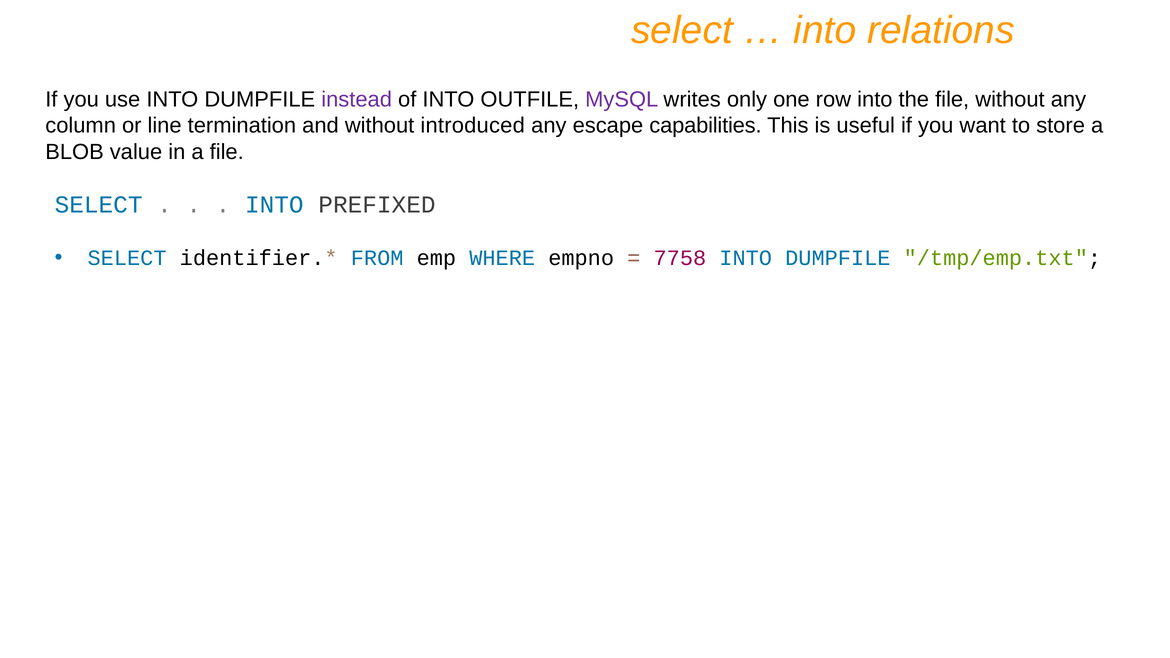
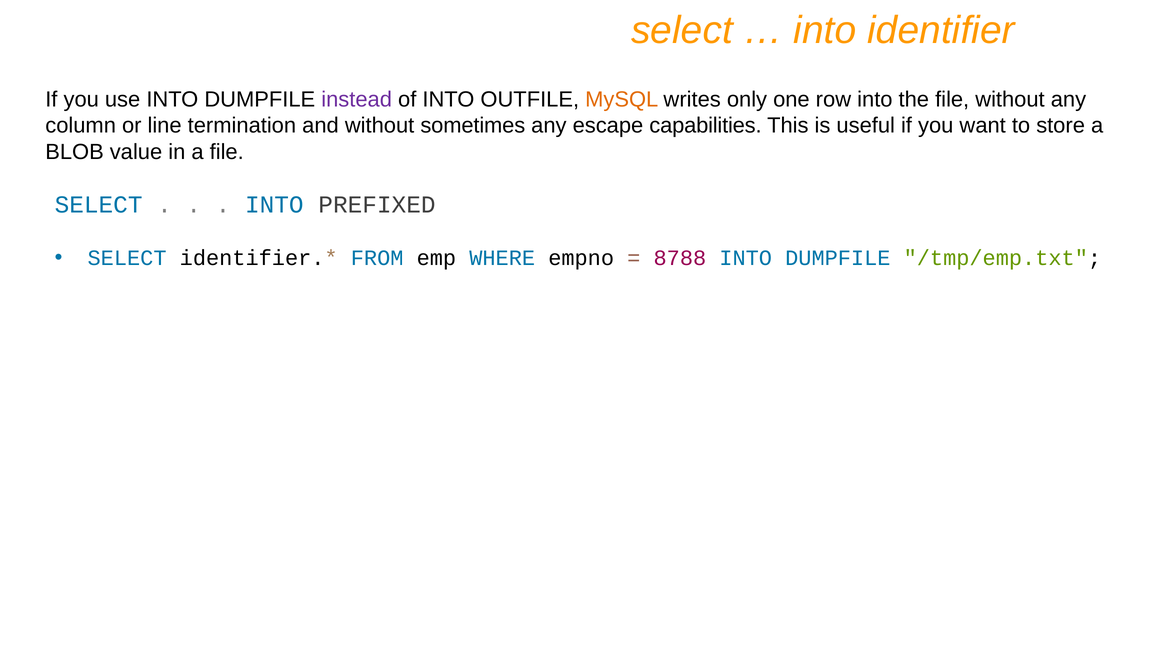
relations: relations -> identifier
MySQL colour: purple -> orange
introduced: introduced -> sometimes
7758: 7758 -> 8788
